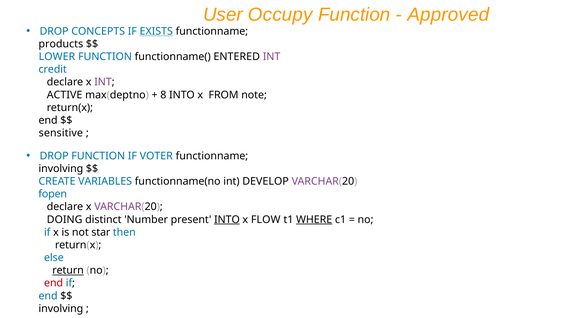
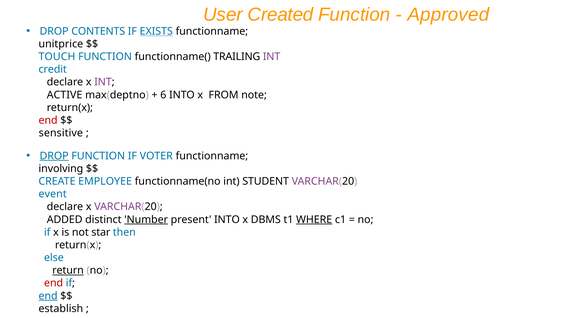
Occupy: Occupy -> Created
CONCEPTS: CONCEPTS -> CONTENTS
products: products -> unitprice
LOWER: LOWER -> TOUCH
ENTERED: ENTERED -> TRAILING
8: 8 -> 6
end at (48, 120) colour: black -> red
DROP at (54, 156) underline: none -> present
VARIABLES: VARIABLES -> EMPLOYEE
DEVELOP: DEVELOP -> STUDENT
fopen: fopen -> event
DOING: DOING -> ADDED
Number underline: none -> present
INTO at (227, 219) underline: present -> none
FLOW: FLOW -> DBMS
end at (48, 296) underline: none -> present
involving at (61, 308): involving -> establish
